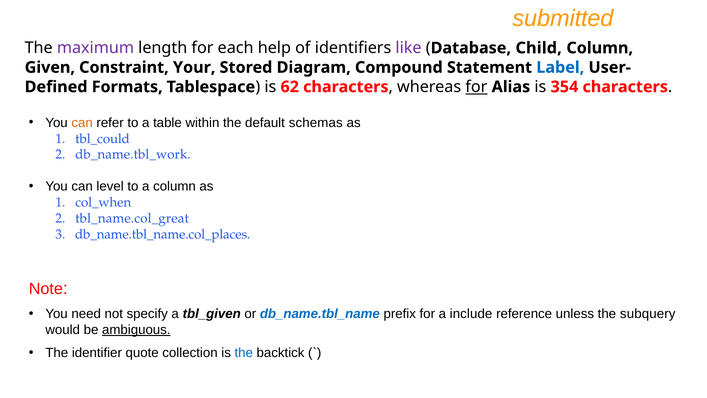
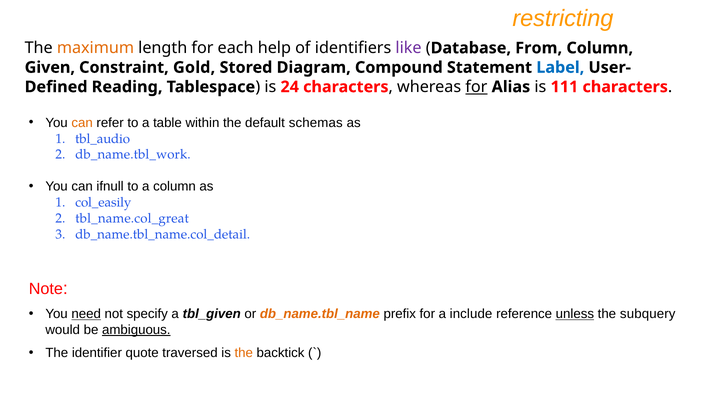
submitted: submitted -> restricting
maximum colour: purple -> orange
Child: Child -> From
Your: Your -> Gold
Formats: Formats -> Reading
62: 62 -> 24
354: 354 -> 111
tbl_could: tbl_could -> tbl_audio
level: level -> ifnull
col_when: col_when -> col_easily
db_name.tbl_name.col_places: db_name.tbl_name.col_places -> db_name.tbl_name.col_detail
need underline: none -> present
db_name.tbl_name colour: blue -> orange
unless underline: none -> present
collection: collection -> traversed
the at (244, 353) colour: blue -> orange
